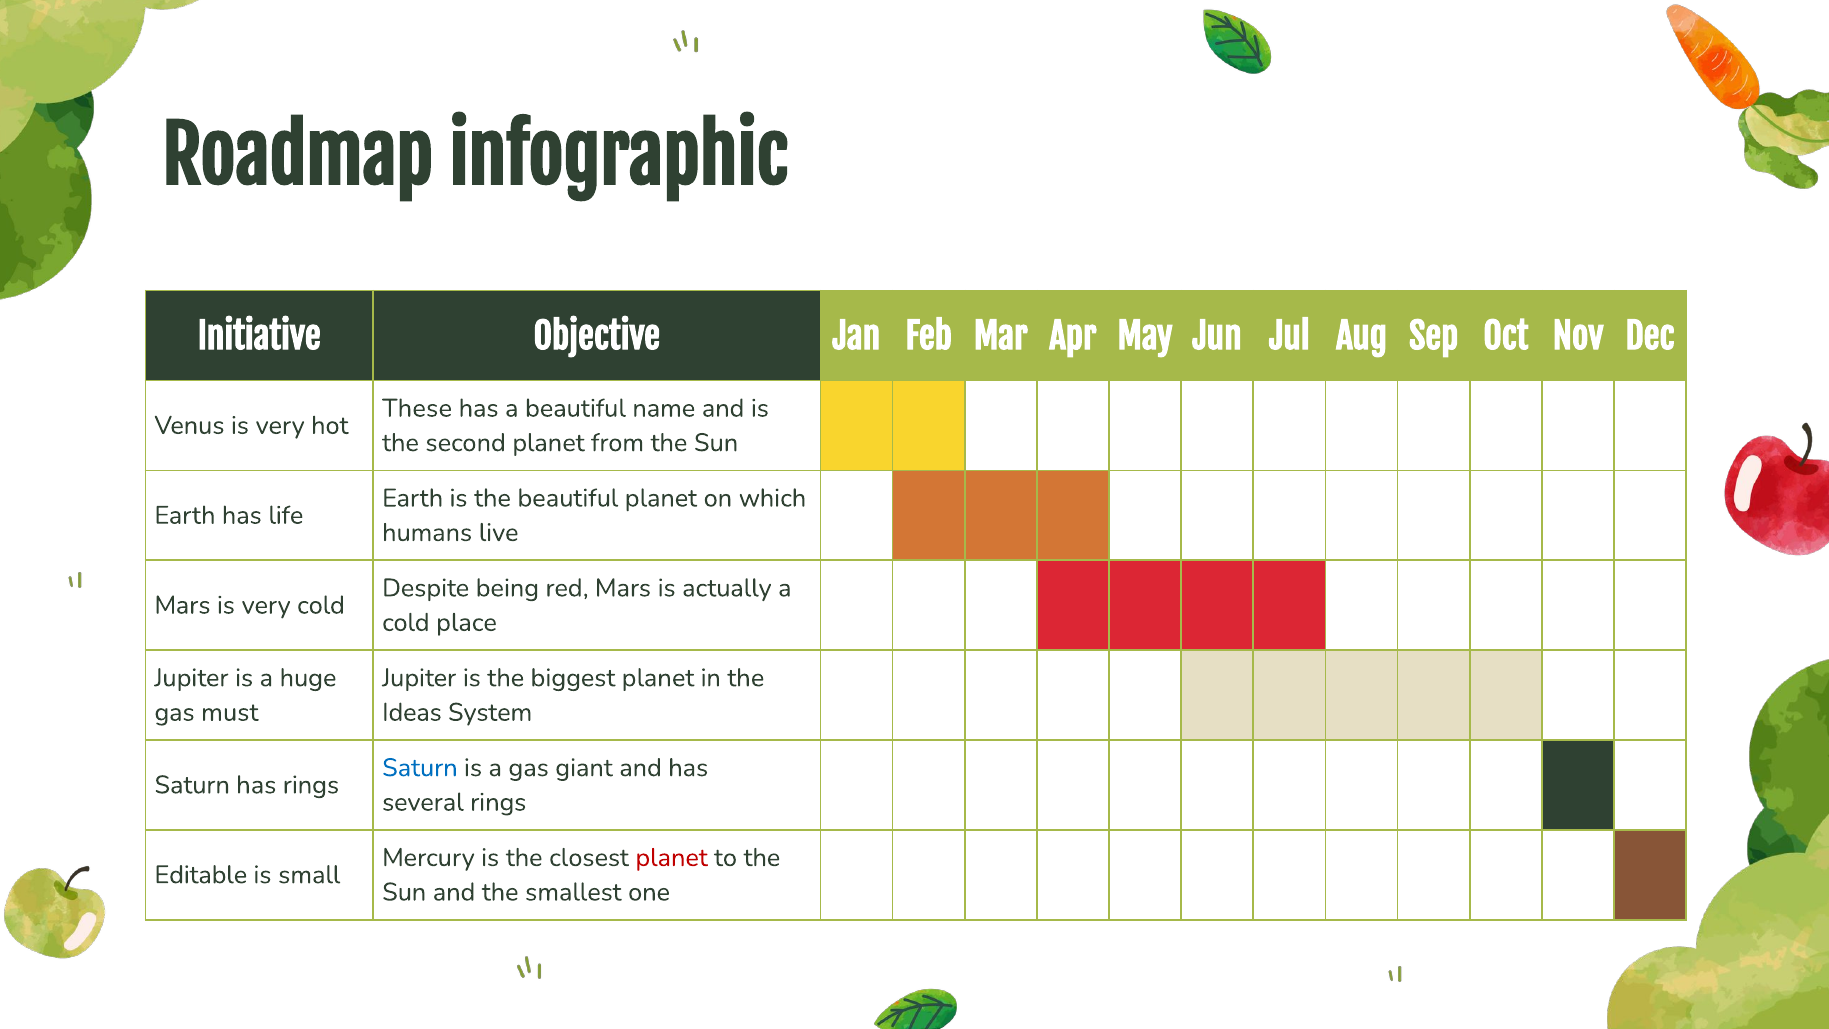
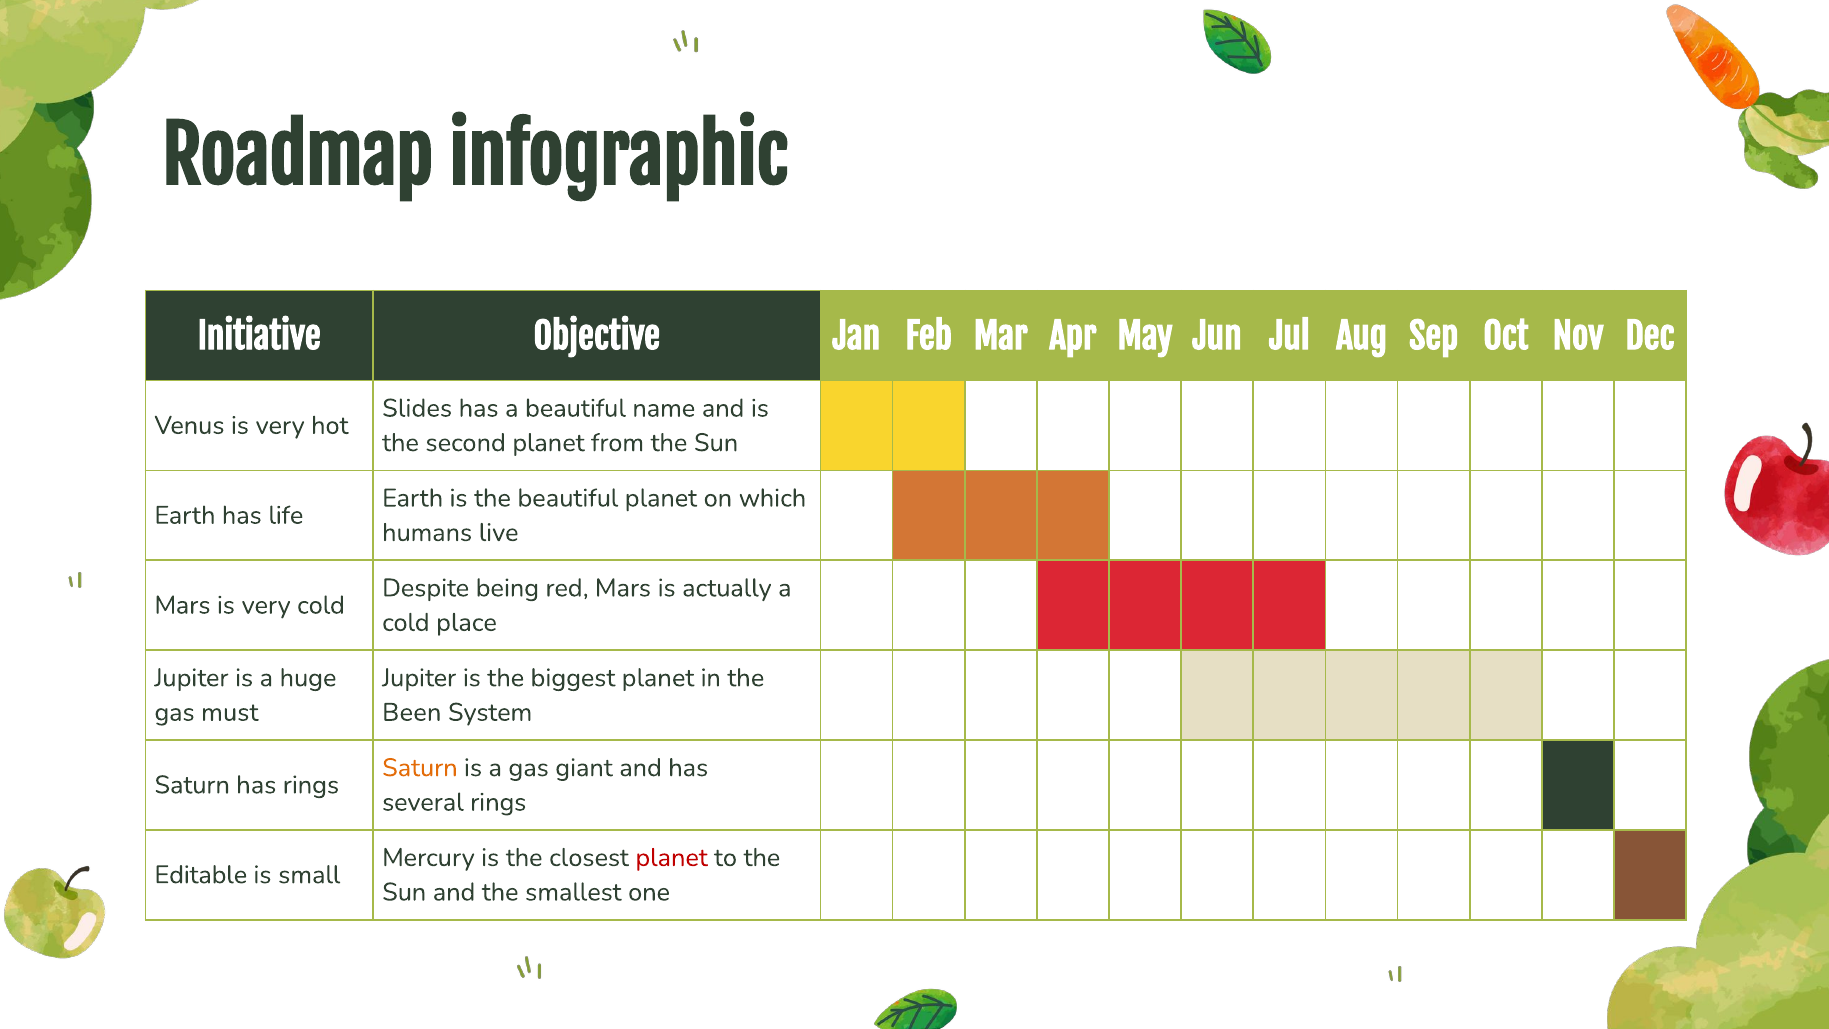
These: These -> Slides
Ideas: Ideas -> Been
Saturn at (420, 768) colour: blue -> orange
